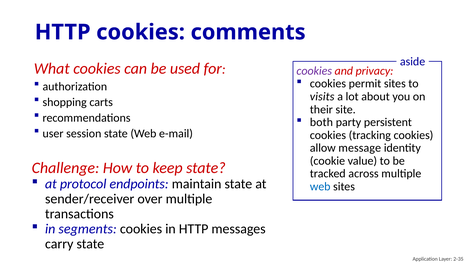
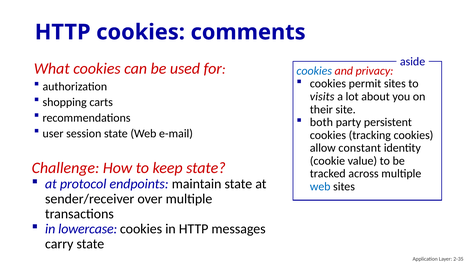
cookies at (314, 71) colour: purple -> blue
message: message -> constant
segments: segments -> lowercase
